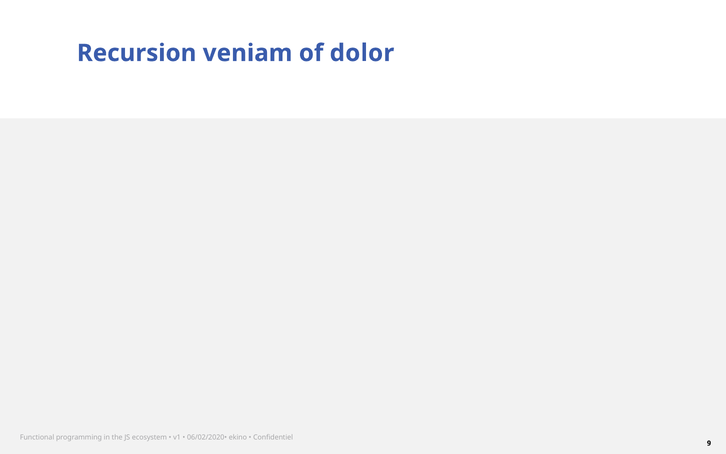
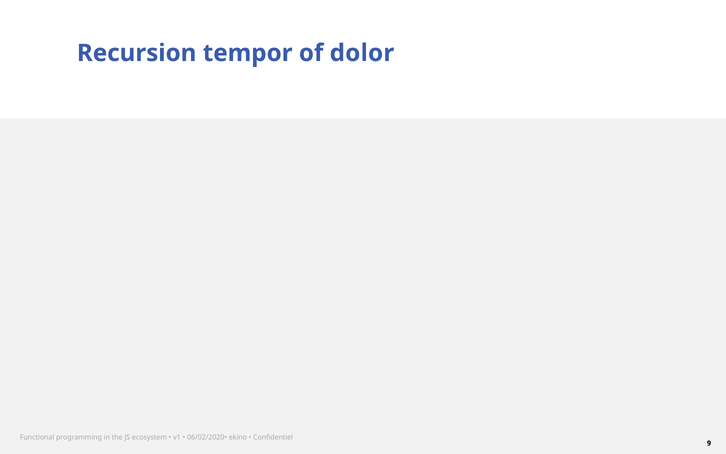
veniam: veniam -> tempor
